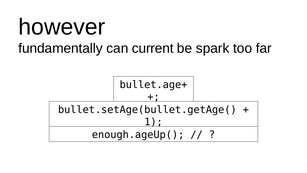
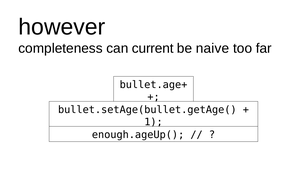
fundamentally: fundamentally -> completeness
spark: spark -> naive
